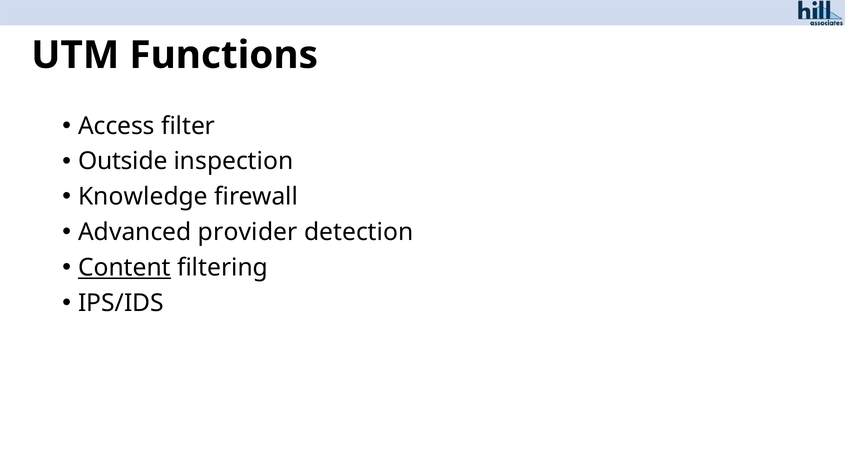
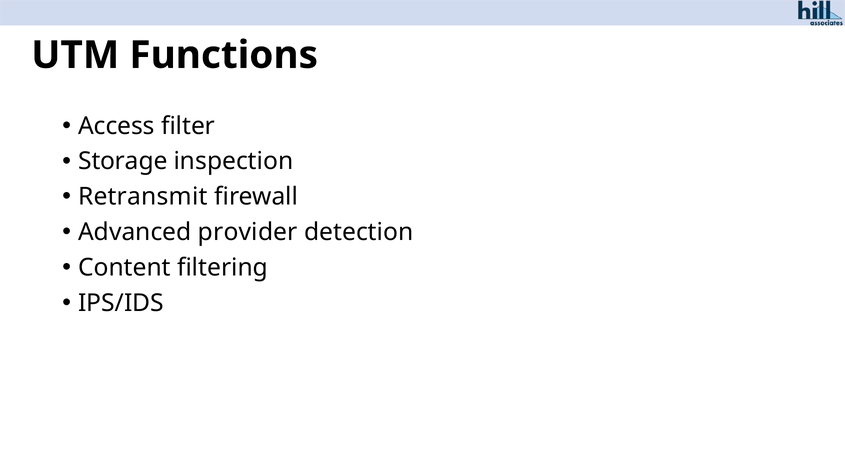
Outside: Outside -> Storage
Knowledge: Knowledge -> Retransmit
Content underline: present -> none
